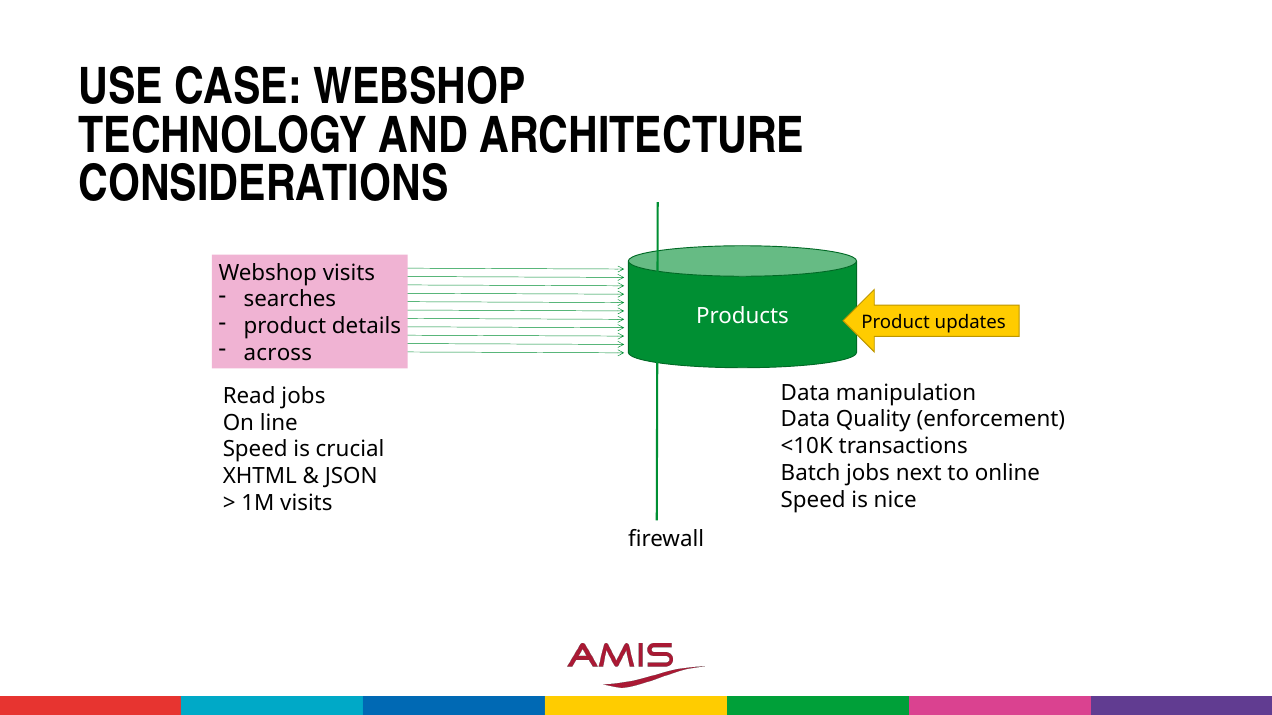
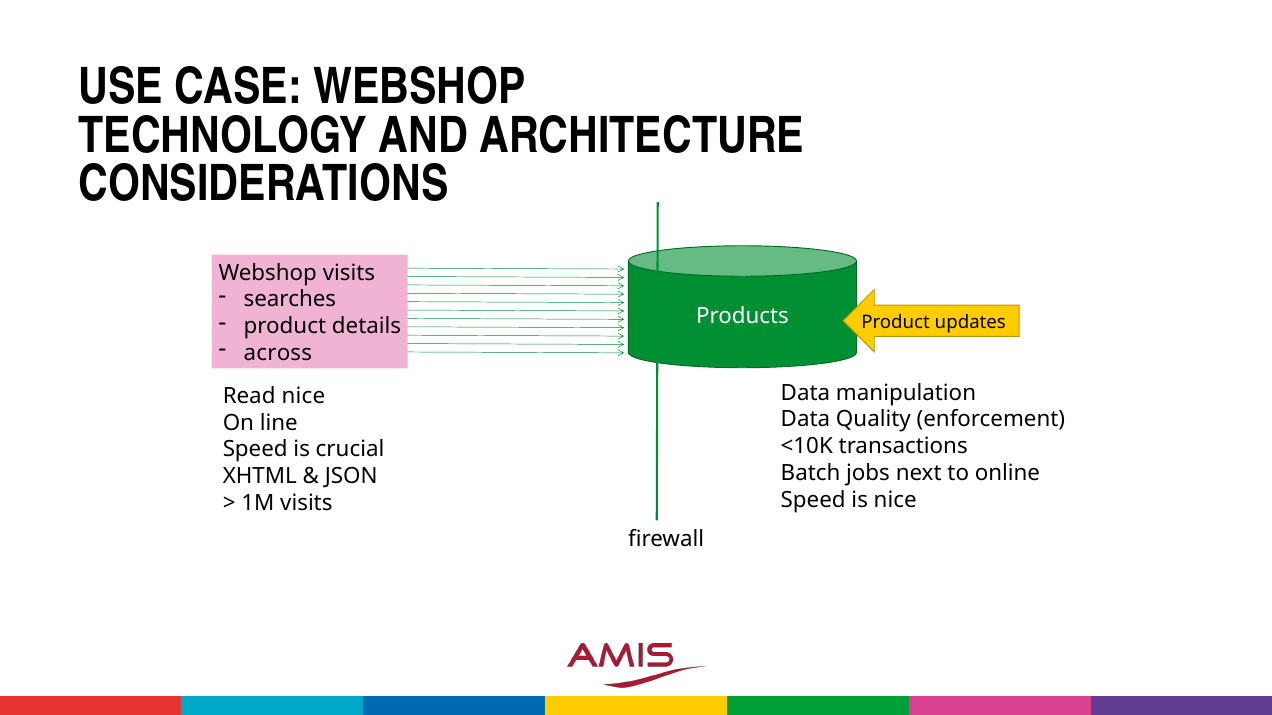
Read jobs: jobs -> nice
